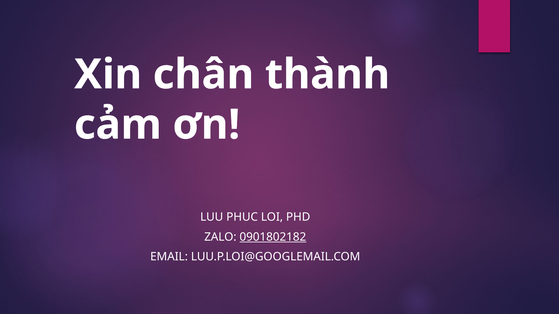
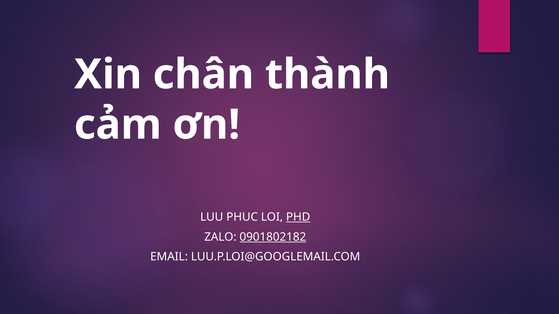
PHD underline: none -> present
